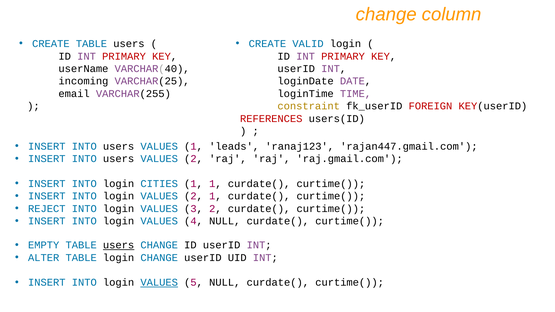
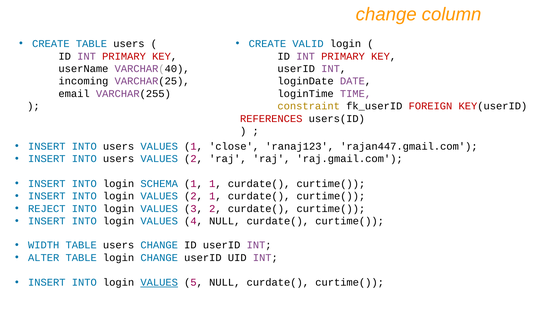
leads: leads -> close
CITIES: CITIES -> SCHEMA
EMPTY: EMPTY -> WIDTH
users at (119, 245) underline: present -> none
